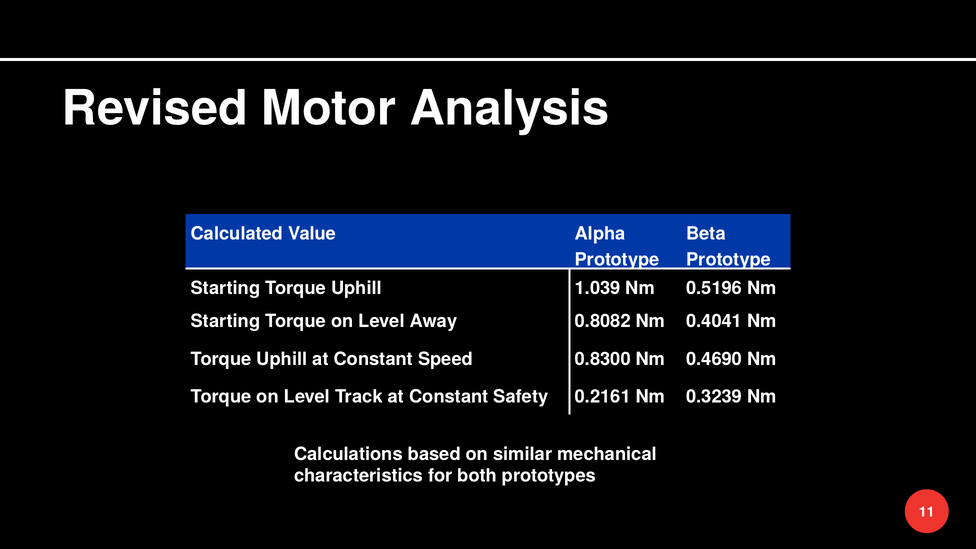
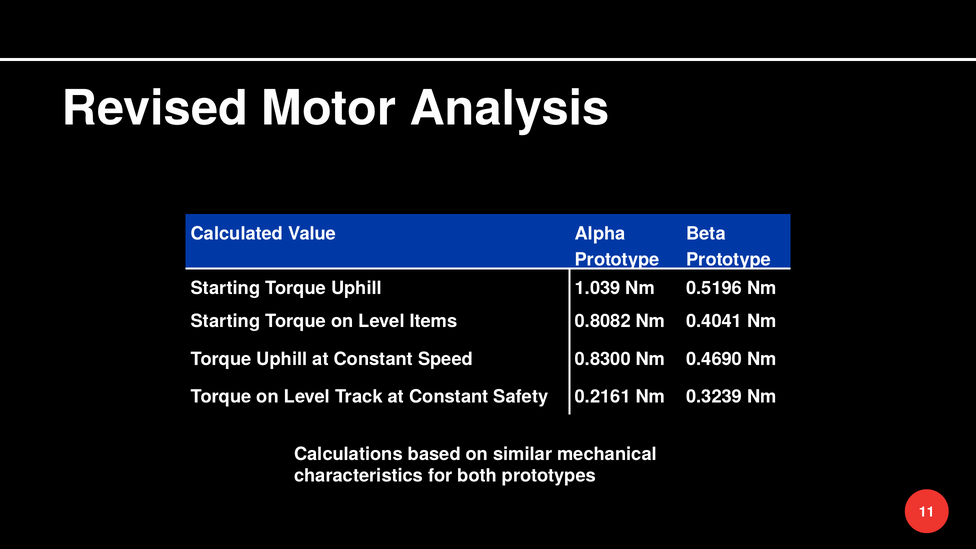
Away: Away -> Items
